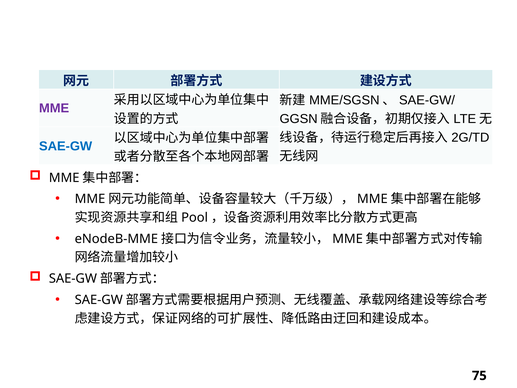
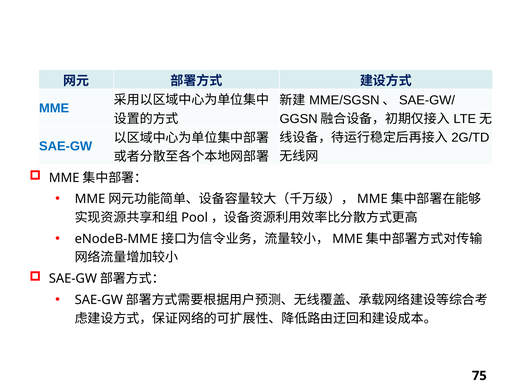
MME colour: purple -> blue
